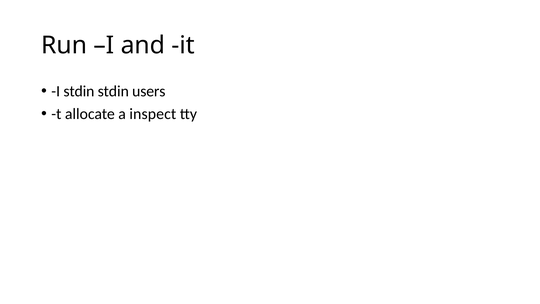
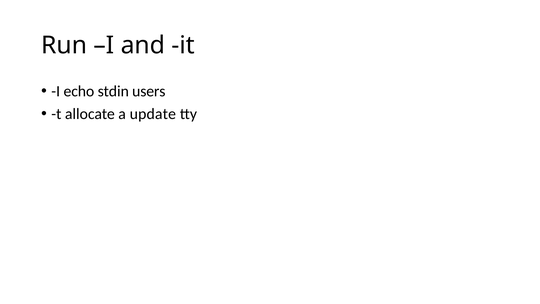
I stdin: stdin -> echo
inspect: inspect -> update
